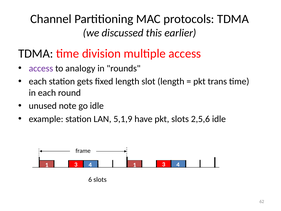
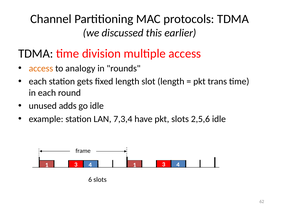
access at (41, 68) colour: purple -> orange
note: note -> adds
5,1,9: 5,1,9 -> 7,3,4
